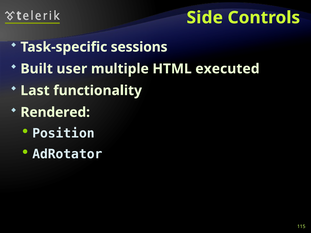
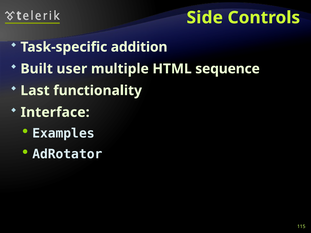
sessions: sessions -> addition
executed: executed -> sequence
Rendered: Rendered -> Interface
Position: Position -> Examples
